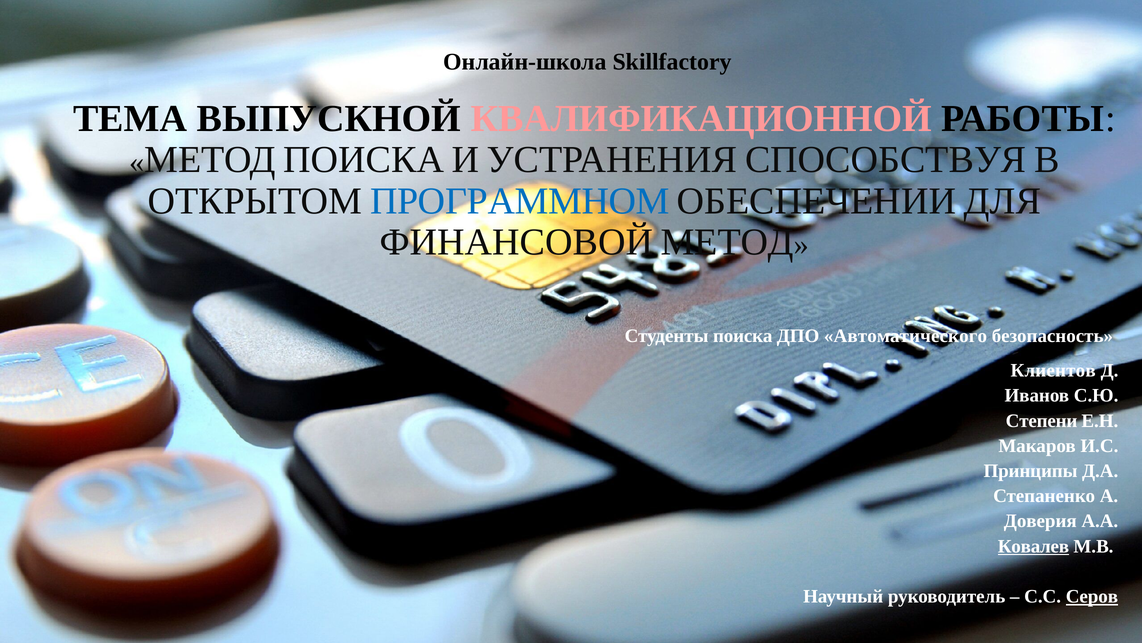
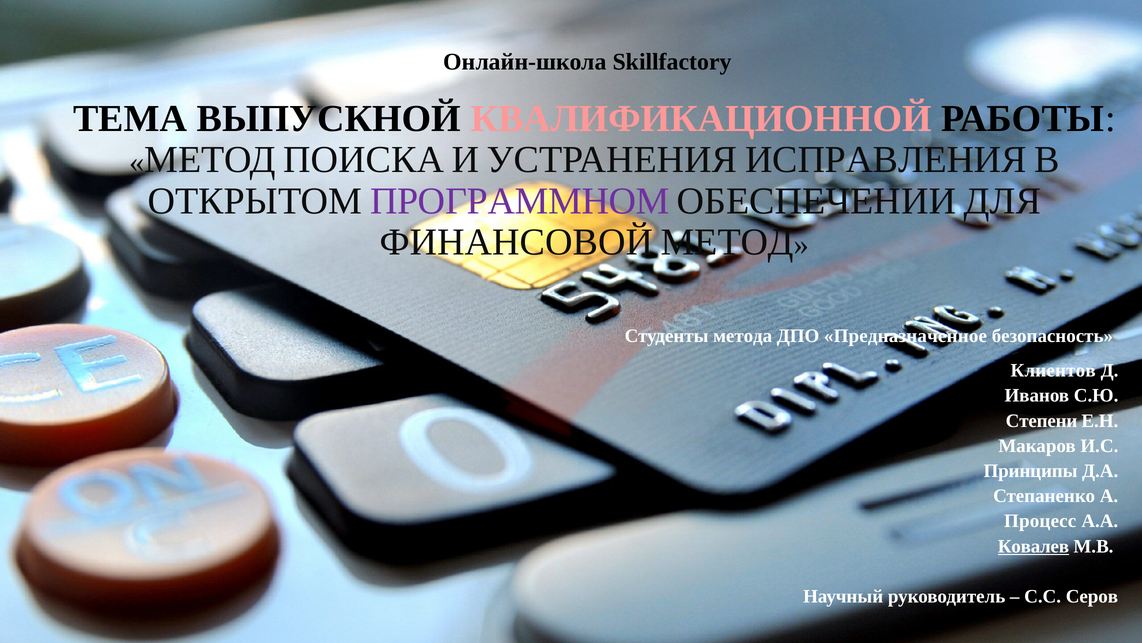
СПОСОБСТВУЯ: СПОСОБСТВУЯ -> ИСПРАВЛЕНИЯ
ПРОГРАММНОМ colour: blue -> purple
Студенты поиска: поиска -> метода
Автоматического: Автоматического -> Предназначенное
Доверия: Доверия -> Процесс
Серов underline: present -> none
